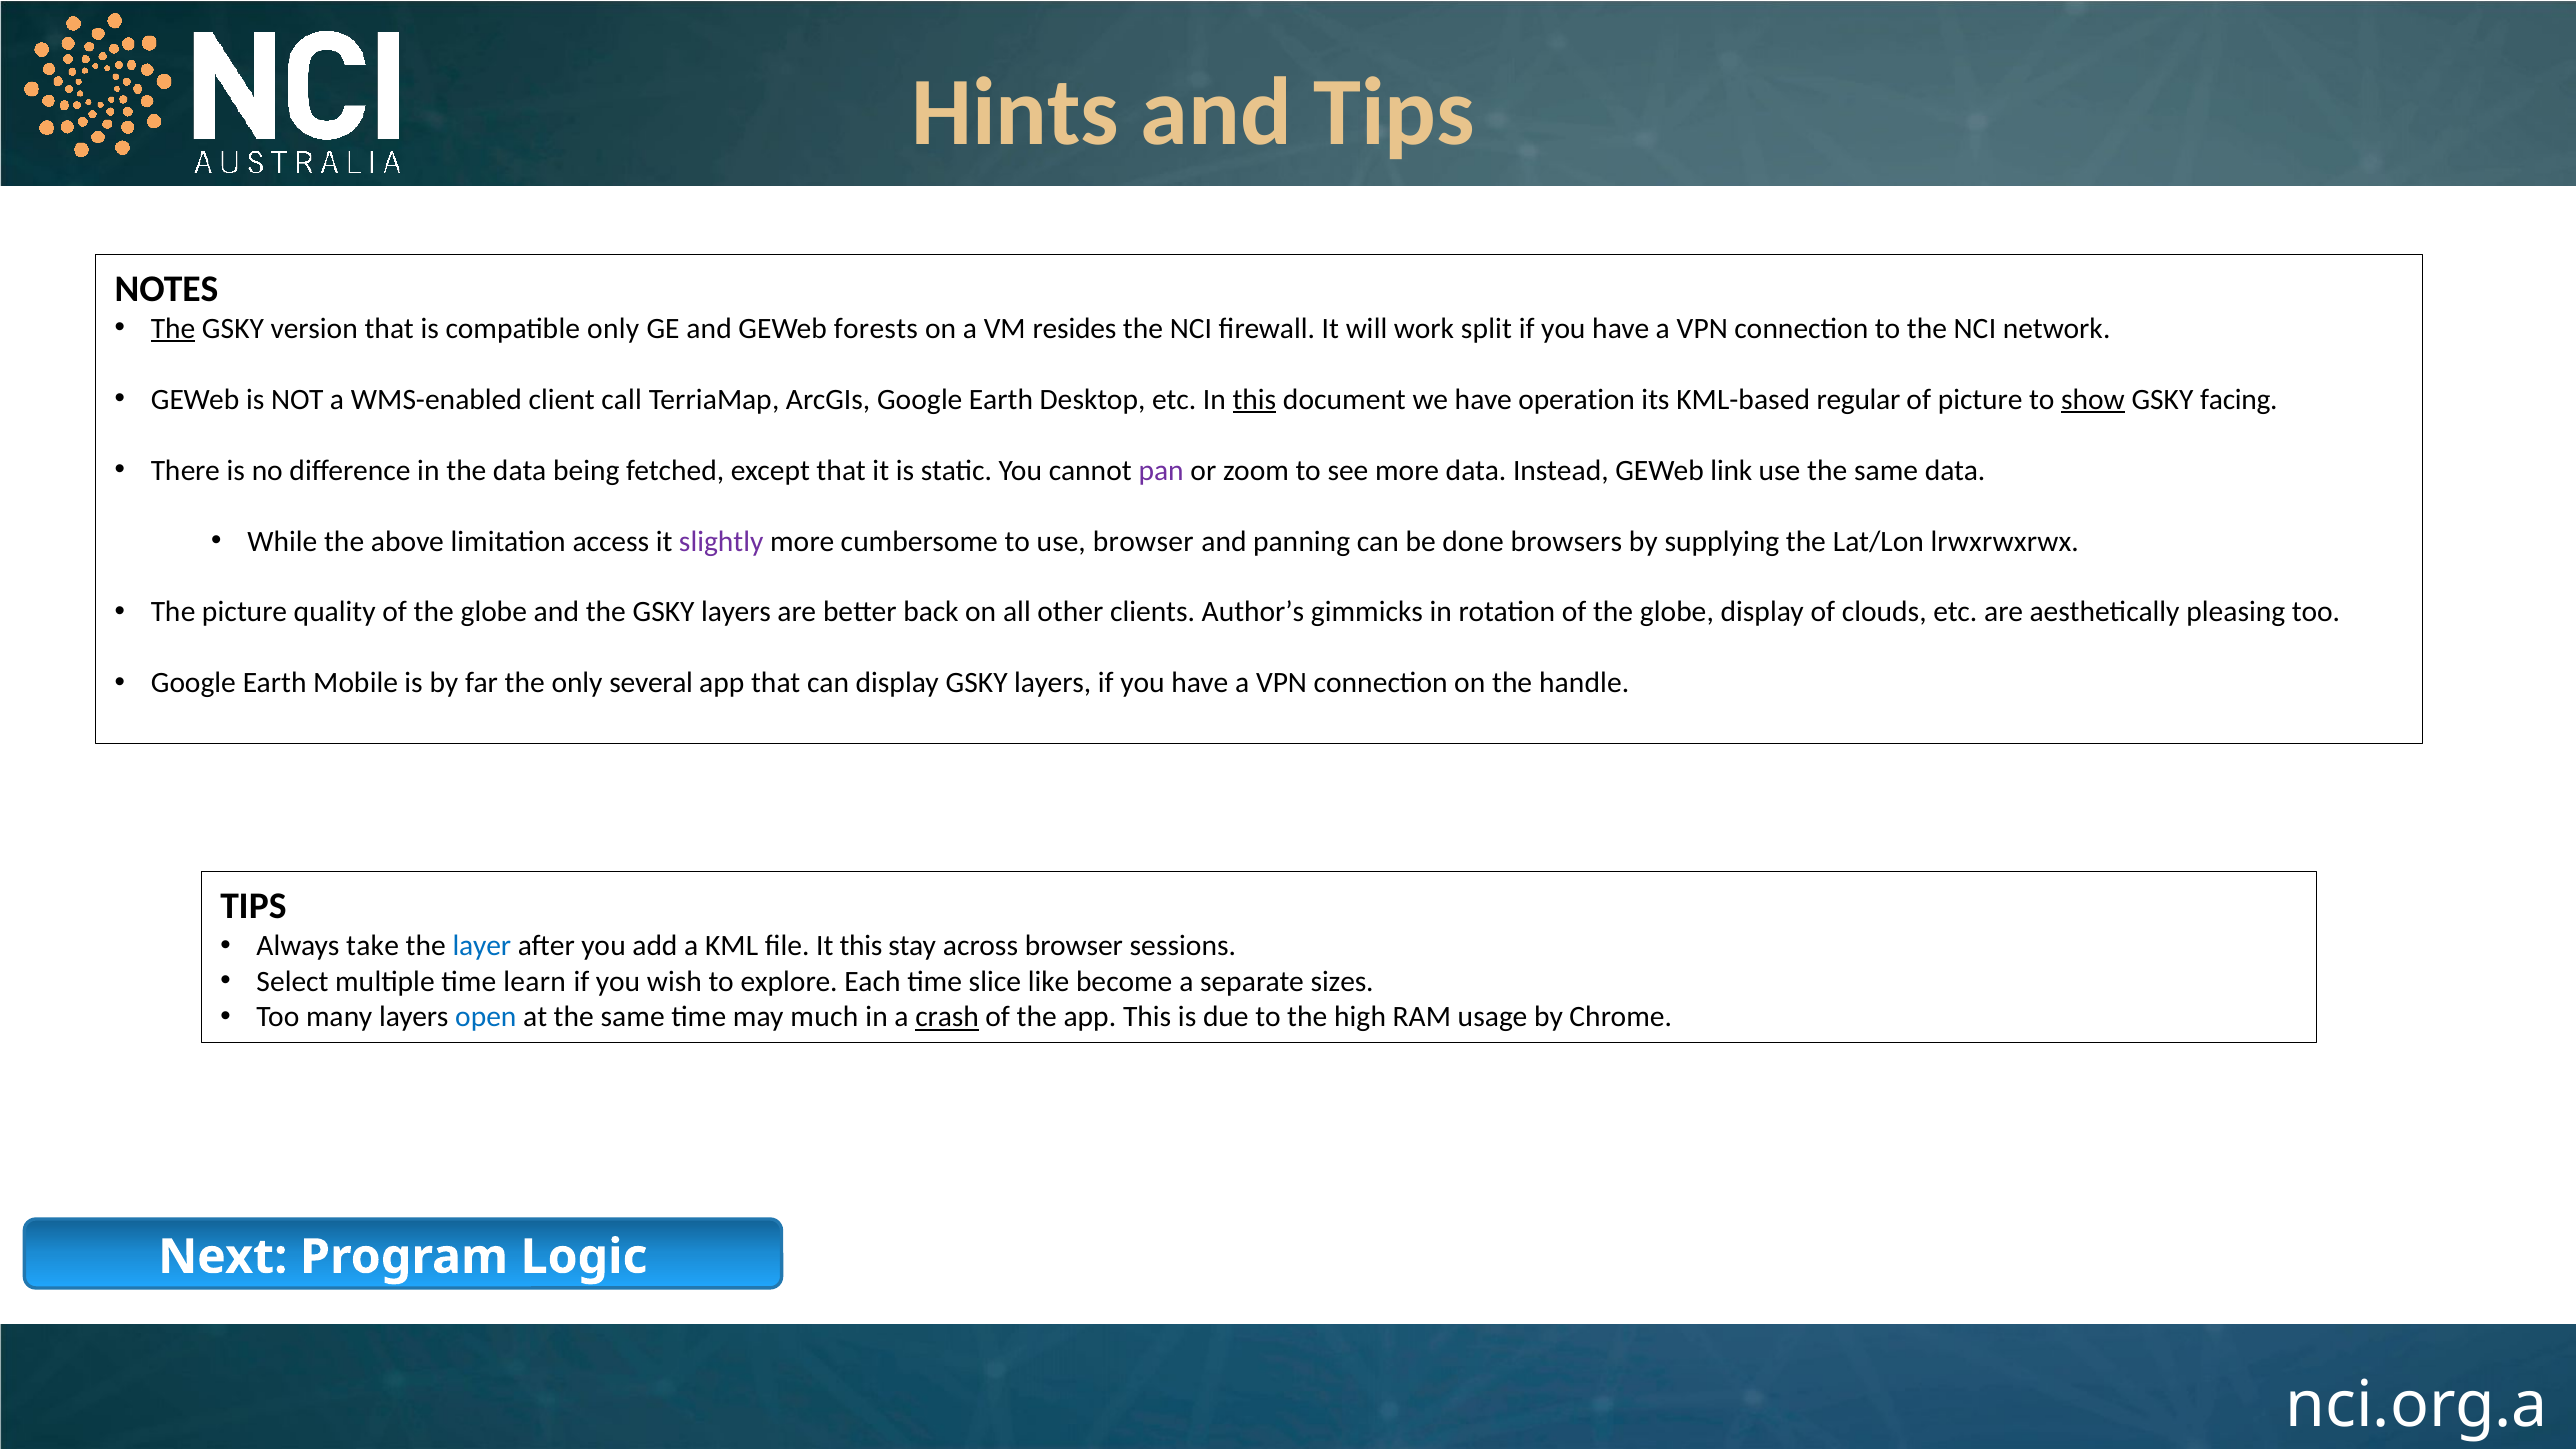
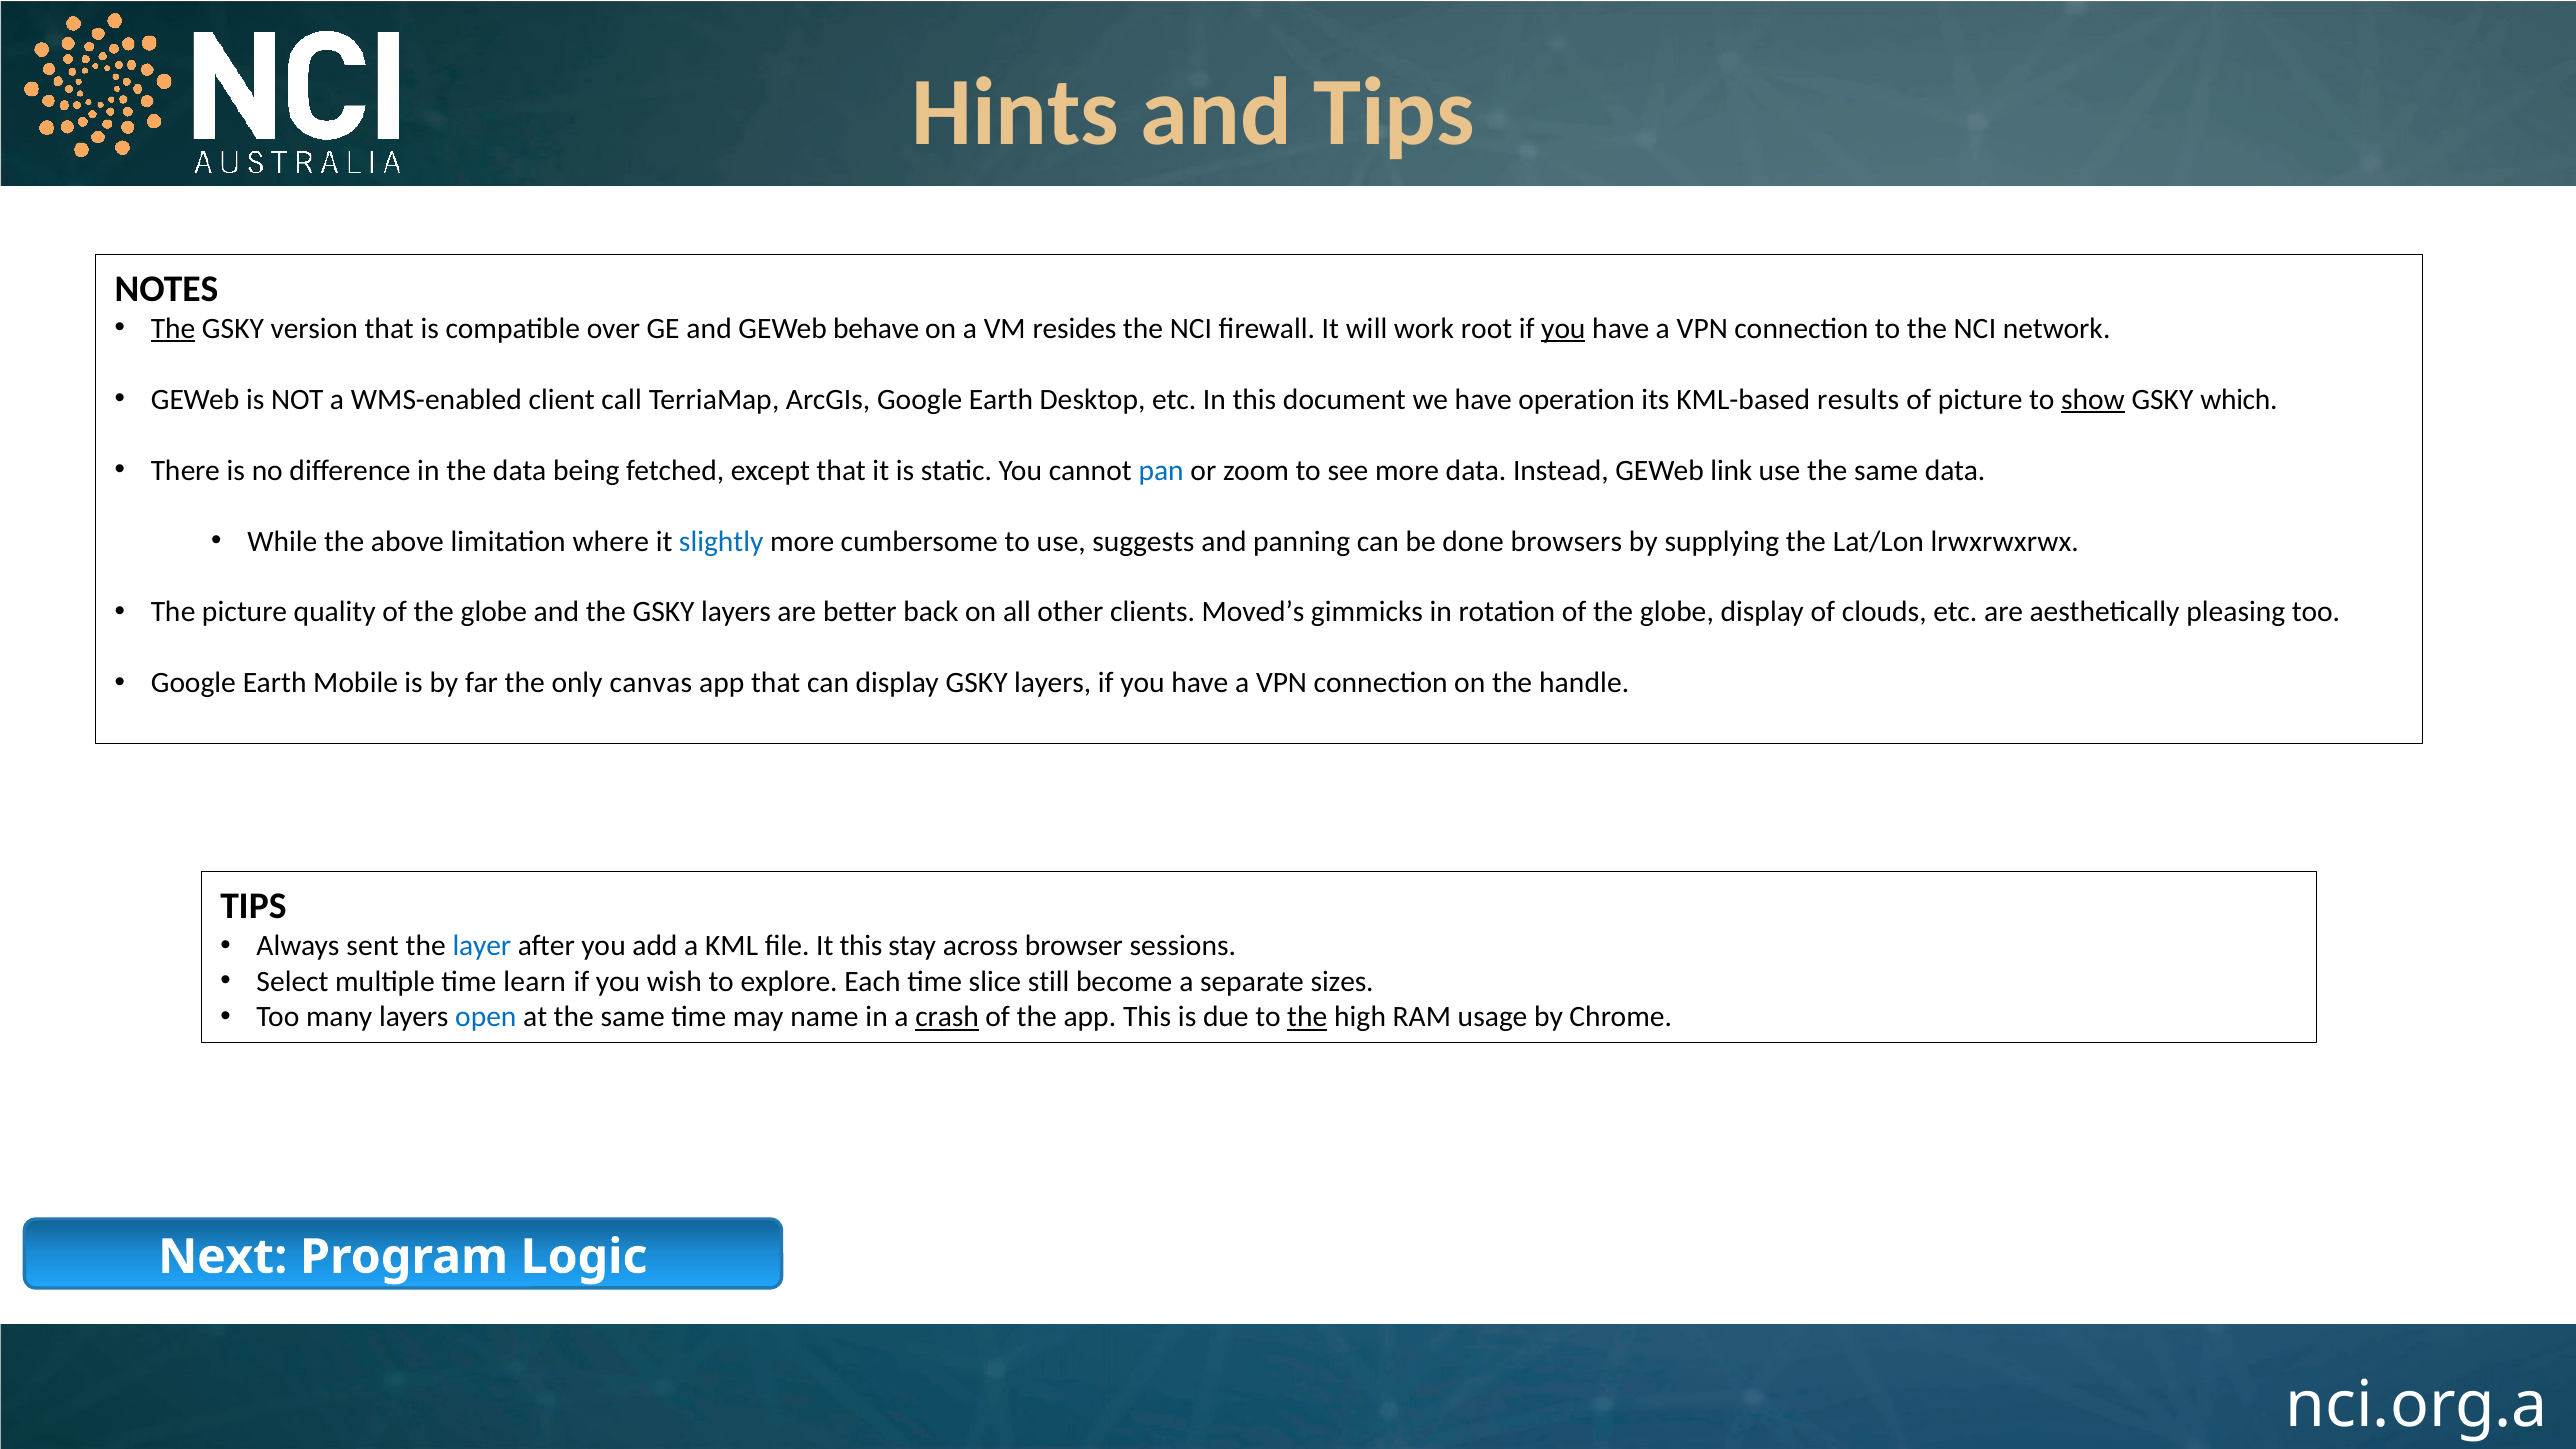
compatible only: only -> over
forests: forests -> behave
split: split -> root
you at (1563, 329) underline: none -> present
this at (1254, 399) underline: present -> none
regular: regular -> results
facing: facing -> which
pan colour: purple -> blue
access: access -> where
slightly colour: purple -> blue
use browser: browser -> suggests
Author’s: Author’s -> Moved’s
several: several -> canvas
take: take -> sent
like: like -> still
much: much -> name
the at (1307, 1017) underline: none -> present
